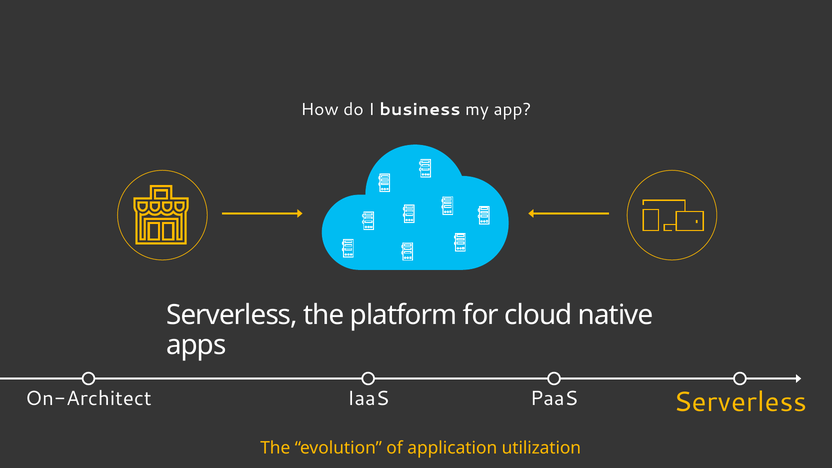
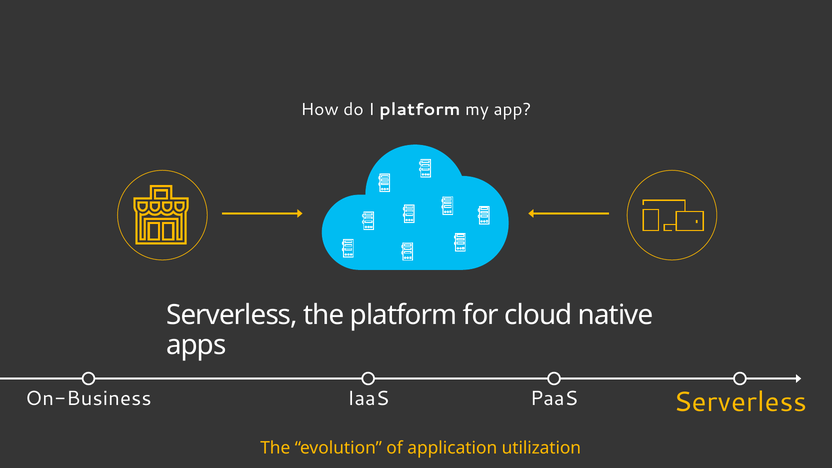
I business: business -> platform
On-Architect: On-Architect -> On-Business
